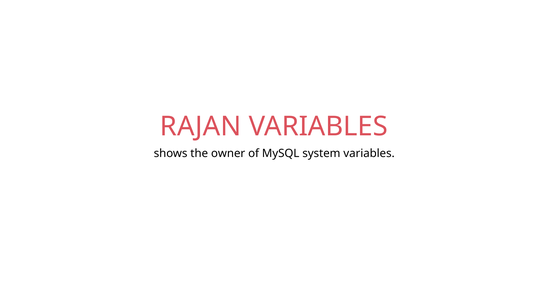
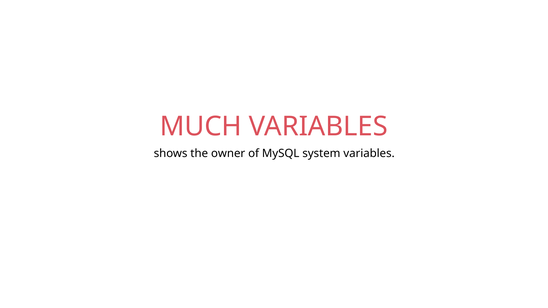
RAJAN: RAJAN -> MUCH
